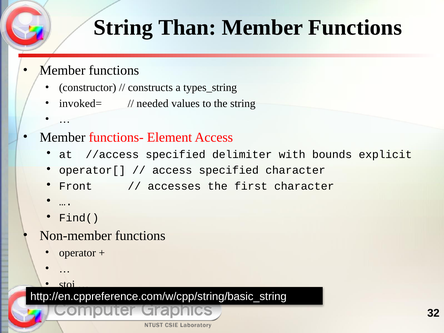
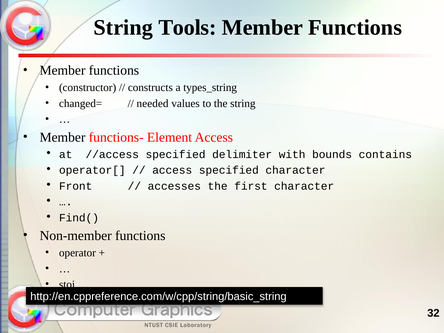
Than: Than -> Tools
invoked=: invoked= -> changed=
explicit: explicit -> contains
